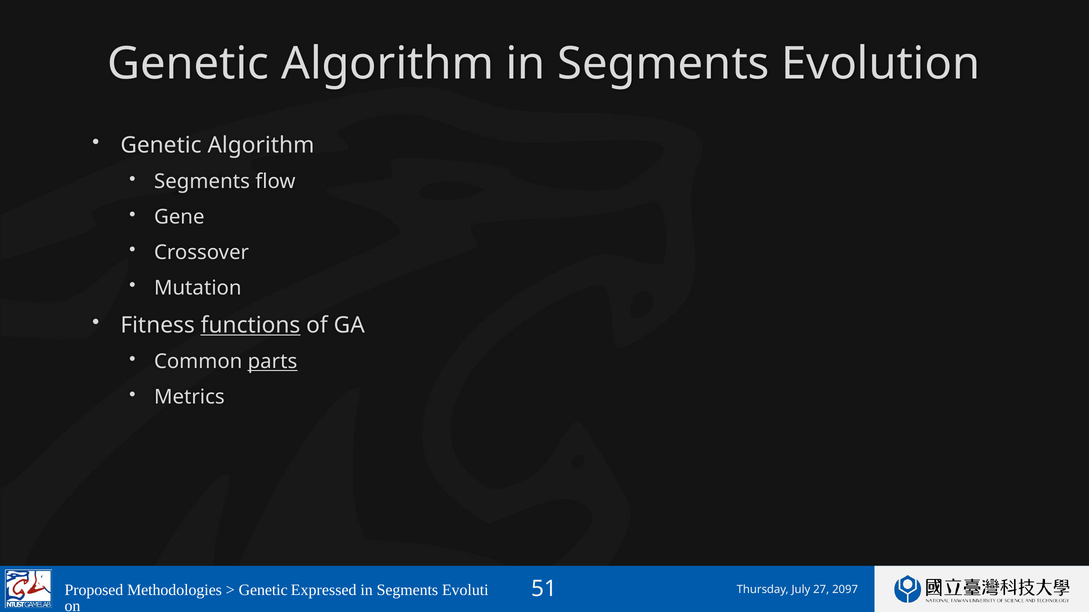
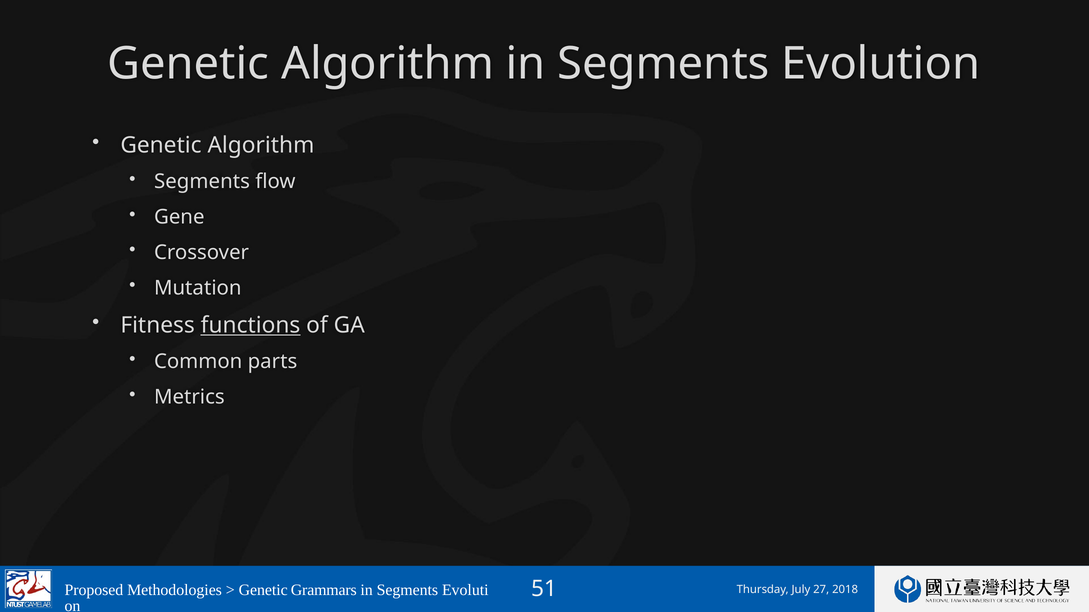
parts underline: present -> none
Expressed: Expressed -> Grammars
2097: 2097 -> 2018
